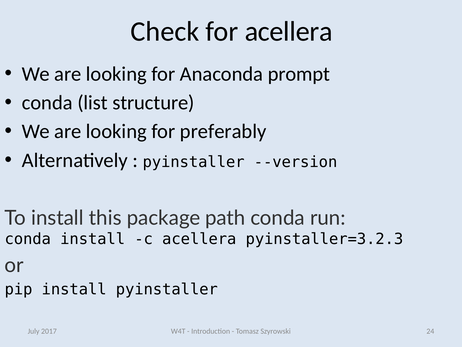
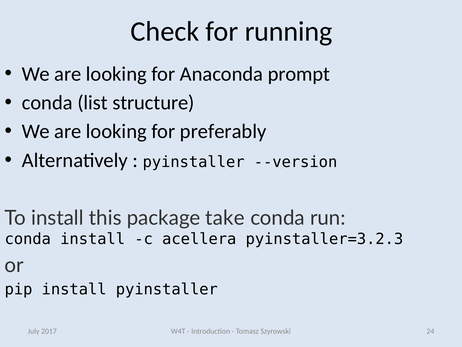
for acellera: acellera -> running
path: path -> take
